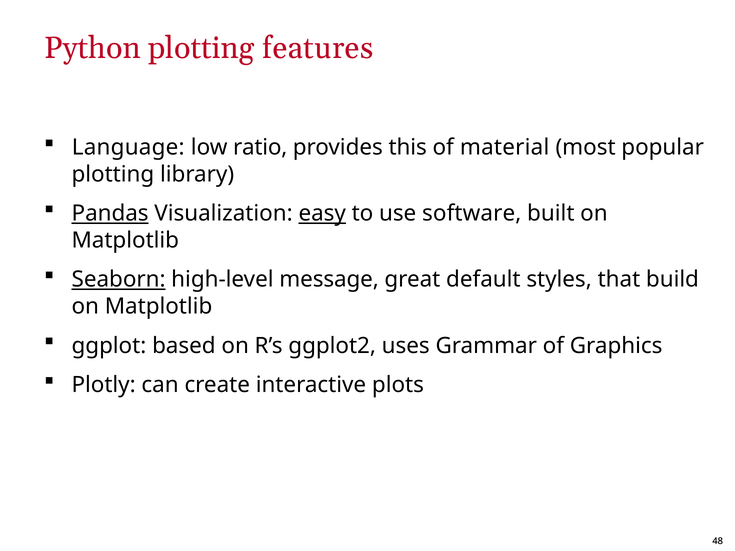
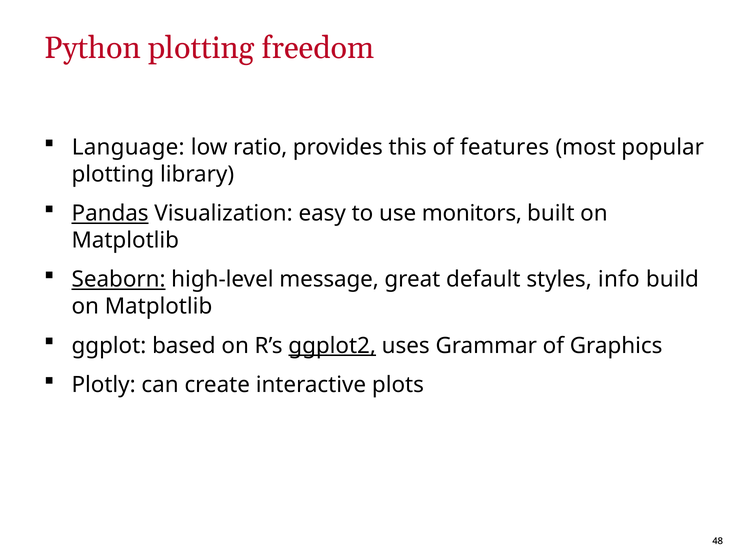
features: features -> freedom
material: material -> features
easy underline: present -> none
software: software -> monitors
that: that -> info
ggplot2 underline: none -> present
